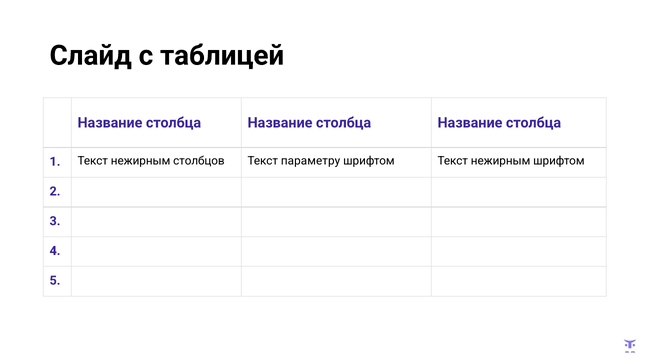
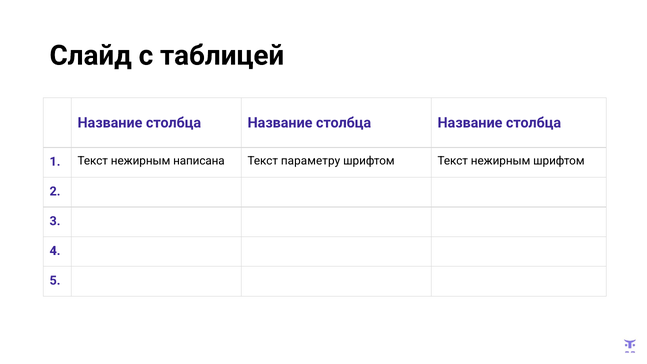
столбцов: столбцов -> написана
